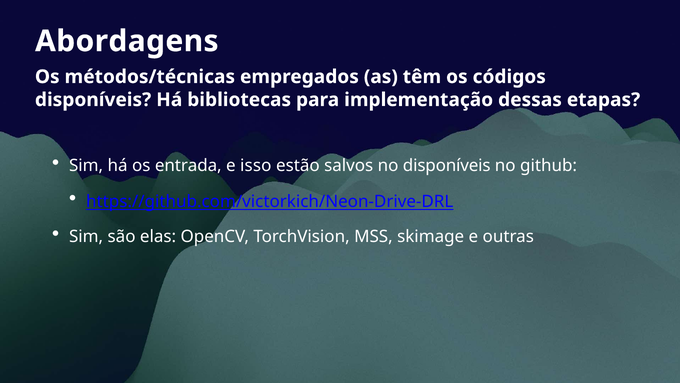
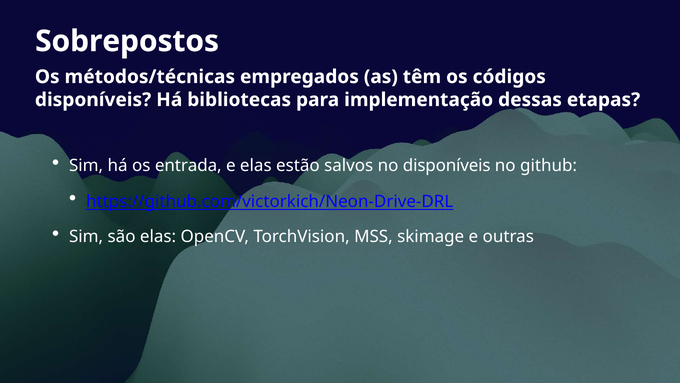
Abordagens: Abordagens -> Sobrepostos
e isso: isso -> elas
